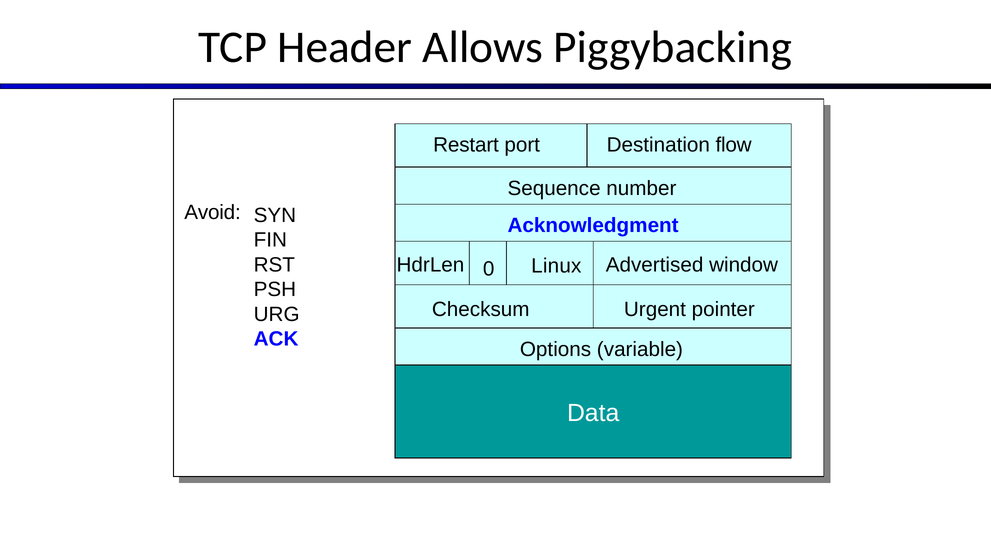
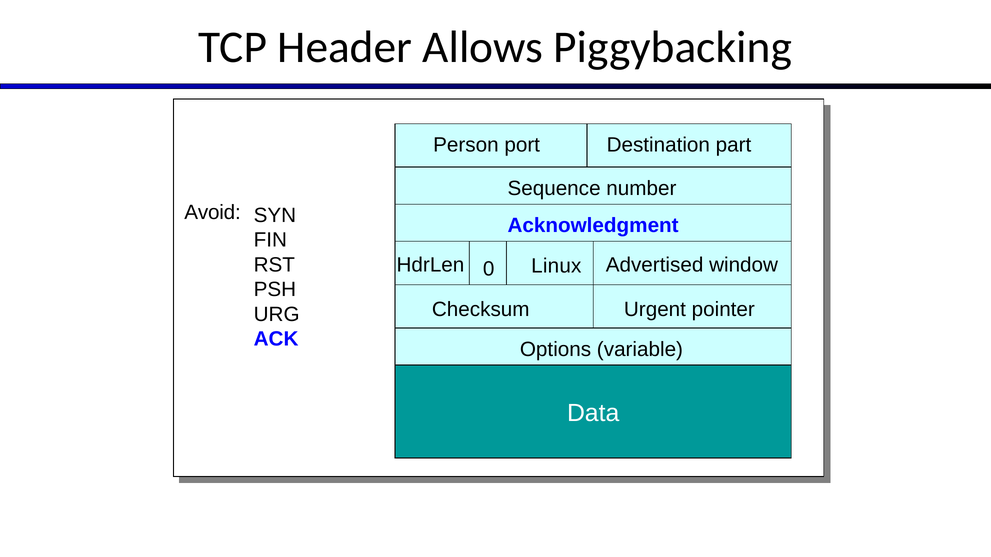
Restart: Restart -> Person
flow: flow -> part
